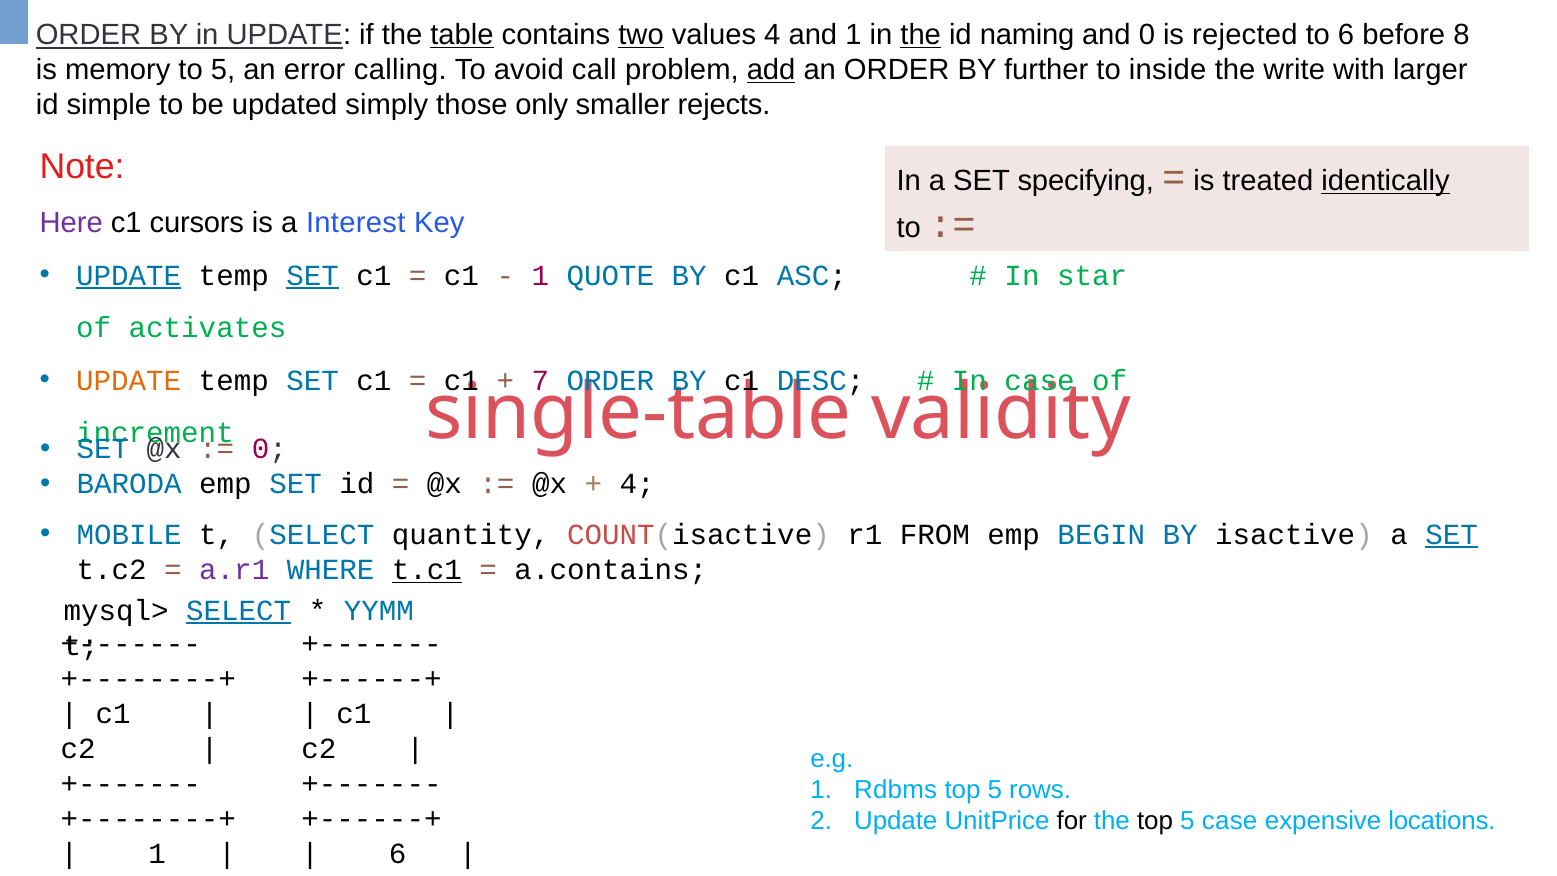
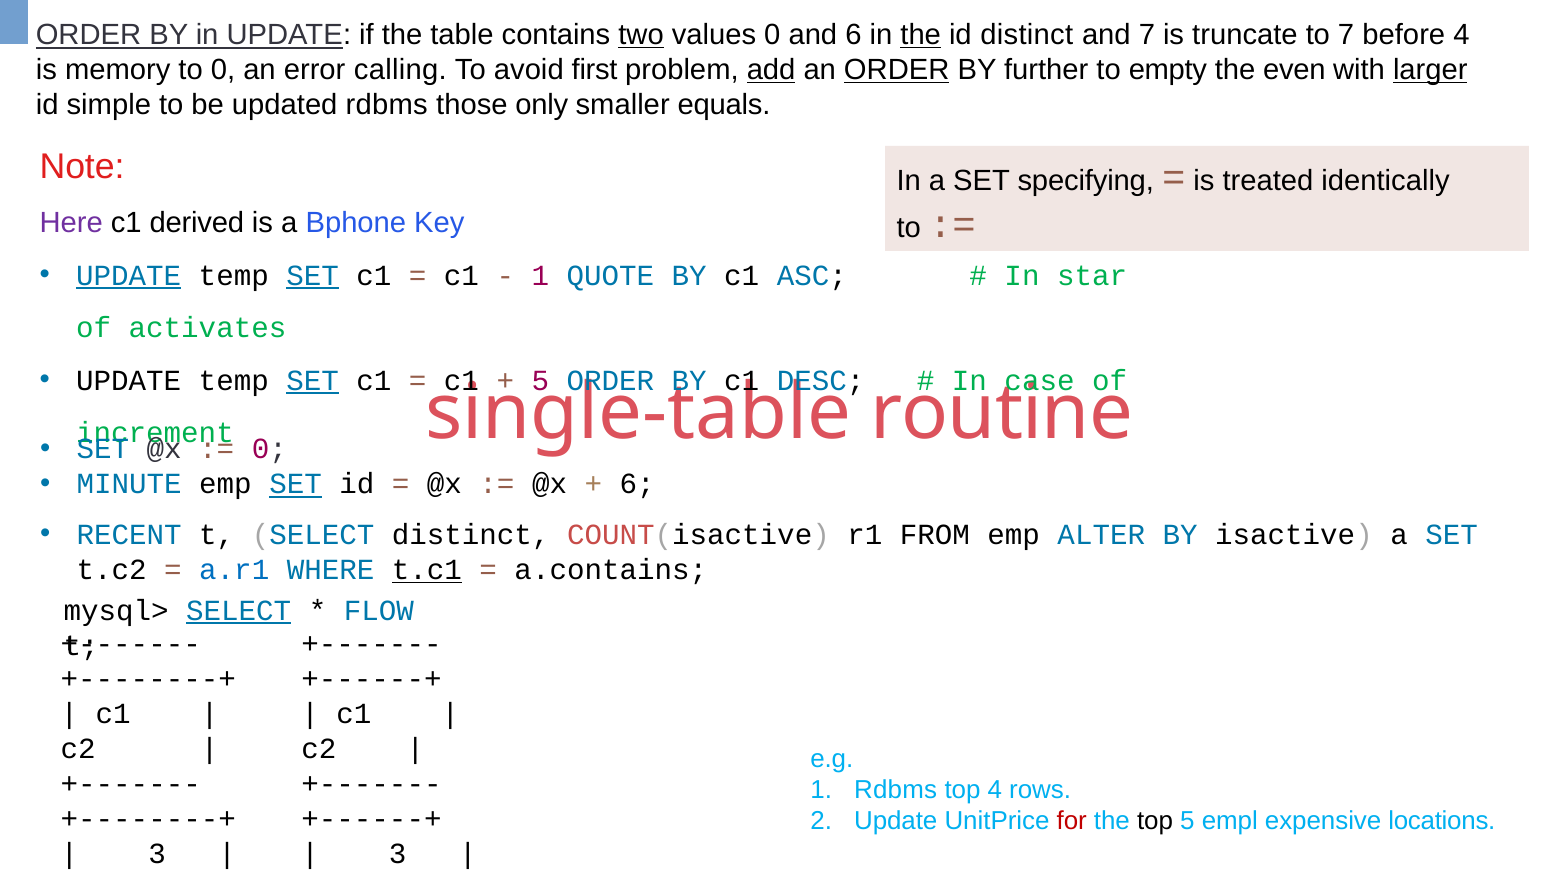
table underline: present -> none
values 4: 4 -> 0
and 1: 1 -> 6
id naming: naming -> distinct
and 0: 0 -> 7
rejected: rejected -> truncate
to 6: 6 -> 7
before 8: 8 -> 4
to 5: 5 -> 0
call: call -> first
ORDER at (897, 70) underline: none -> present
inside: inside -> empty
write: write -> even
larger underline: none -> present
updated simply: simply -> rdbms
rejects: rejects -> equals
identically underline: present -> none
cursors: cursors -> derived
Interest: Interest -> Bphone
UPDATE at (129, 381) colour: orange -> black
SET at (313, 381) underline: none -> present
7 at (540, 381): 7 -> 5
validity: validity -> routine
BARODA: BARODA -> MINUTE
SET at (296, 484) underline: none -> present
4 at (637, 484): 4 -> 6
MOBILE: MOBILE -> RECENT
SELECT quantity: quantity -> distinct
BEGIN: BEGIN -> ALTER
SET at (1452, 535) underline: present -> none
a.r1 colour: purple -> blue
YYMM: YYMM -> FLOW
5 at (995, 790): 5 -> 4
for colour: black -> red
5 case: case -> empl
6 at (398, 854): 6 -> 3
1 at (157, 854): 1 -> 3
